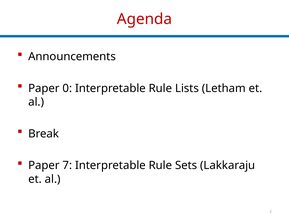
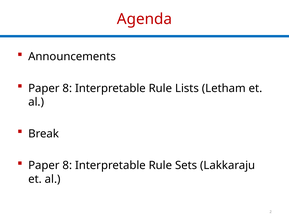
0 at (67, 88): 0 -> 8
7 at (67, 165): 7 -> 8
